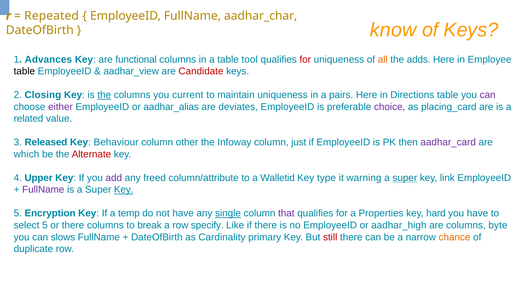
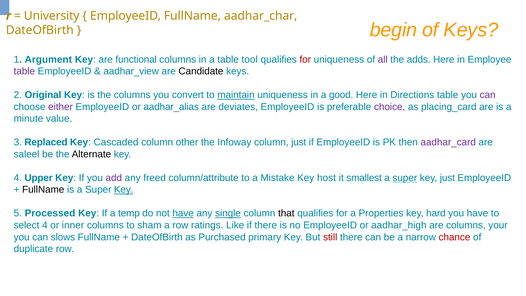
Repeated: Repeated -> University
know: know -> begin
Advances: Advances -> Argument
all colour: orange -> purple
table at (24, 71) colour: black -> purple
Candidate colour: red -> black
Closing: Closing -> Original
the at (104, 95) underline: present -> none
current: current -> convert
maintain underline: none -> present
pairs: pairs -> good
related: related -> minute
Released: Released -> Replaced
Behaviour: Behaviour -> Cascaded
which: which -> saleel
Alternate colour: red -> black
Walletid: Walletid -> Mistake
type: type -> host
warning: warning -> smallest
key link: link -> just
FullName at (43, 190) colour: purple -> black
Encryption: Encryption -> Processed
have at (183, 213) underline: none -> present
that colour: purple -> black
select 5: 5 -> 4
or there: there -> inner
break: break -> sham
specify: specify -> ratings
byte: byte -> your
Cardinality: Cardinality -> Purchased
chance colour: orange -> red
